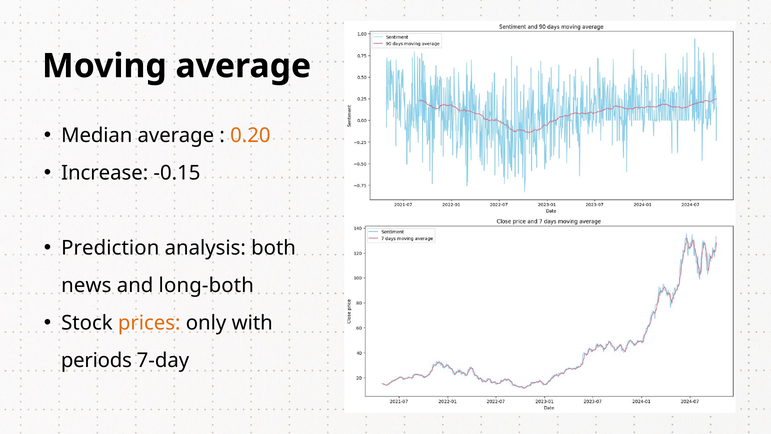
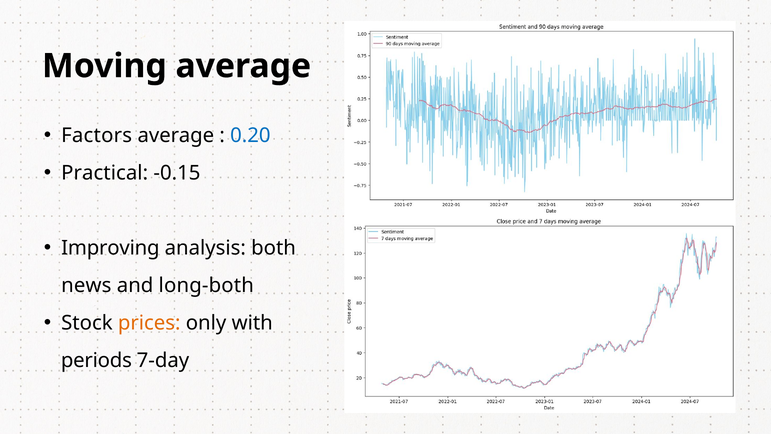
Median: Median -> Factors
0.20 colour: orange -> blue
Increase: Increase -> Practical
Prediction: Prediction -> Improving
